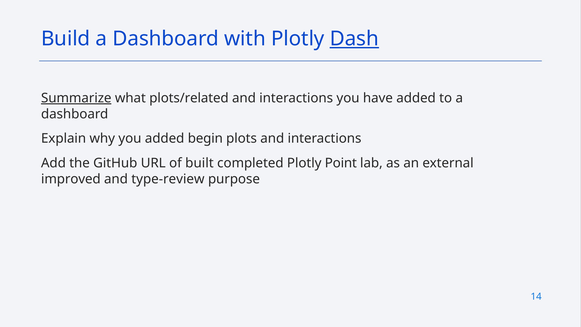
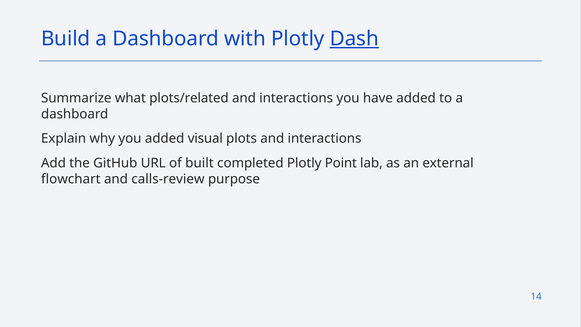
Summarize underline: present -> none
begin: begin -> visual
improved: improved -> flowchart
type-review: type-review -> calls-review
